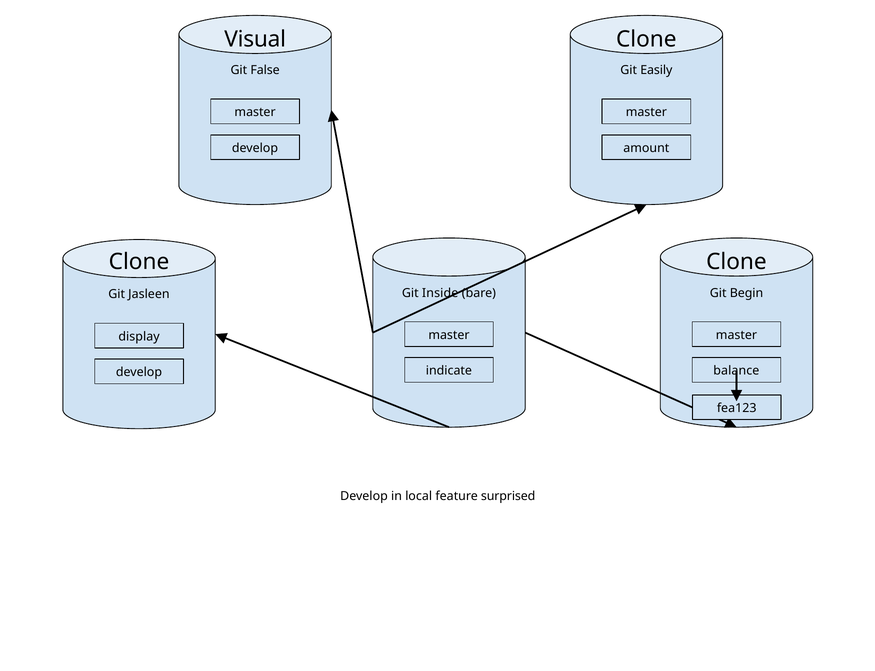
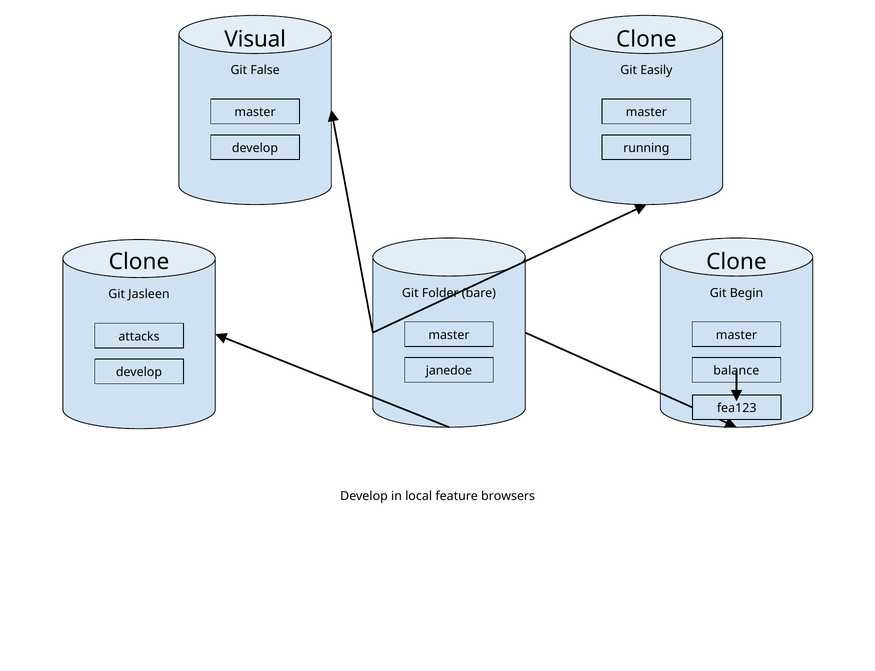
amount: amount -> running
Inside: Inside -> Folder
display: display -> attacks
indicate: indicate -> janedoe
surprised: surprised -> browsers
